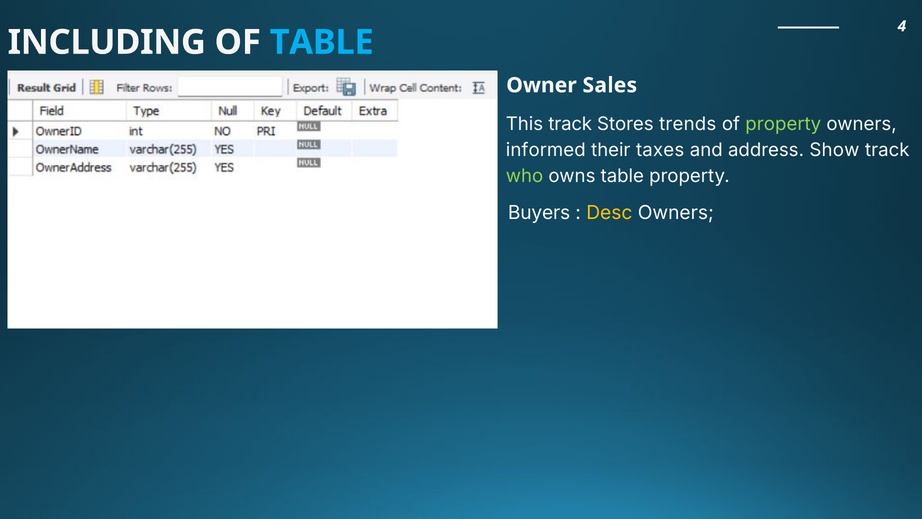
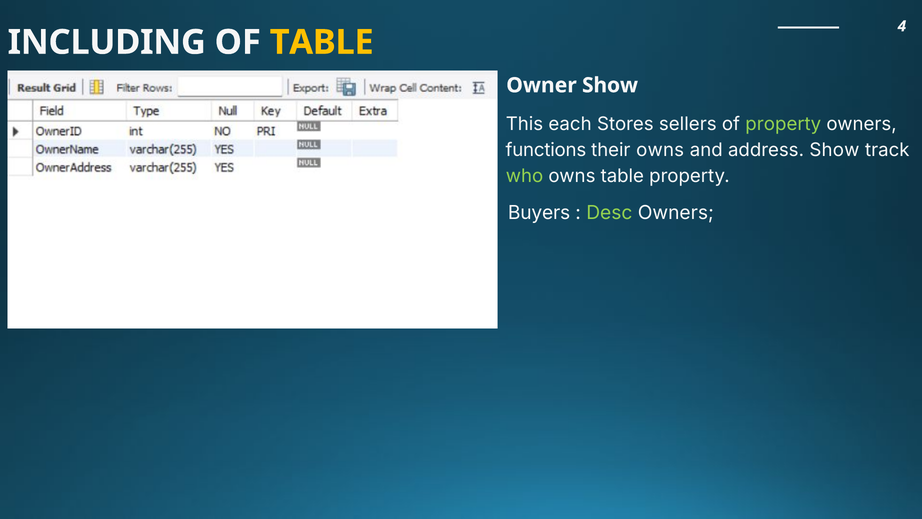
TABLE at (322, 42) colour: light blue -> yellow
Owner Sales: Sales -> Show
This track: track -> each
trends: trends -> sellers
informed: informed -> functions
their taxes: taxes -> owns
Desc colour: yellow -> light green
